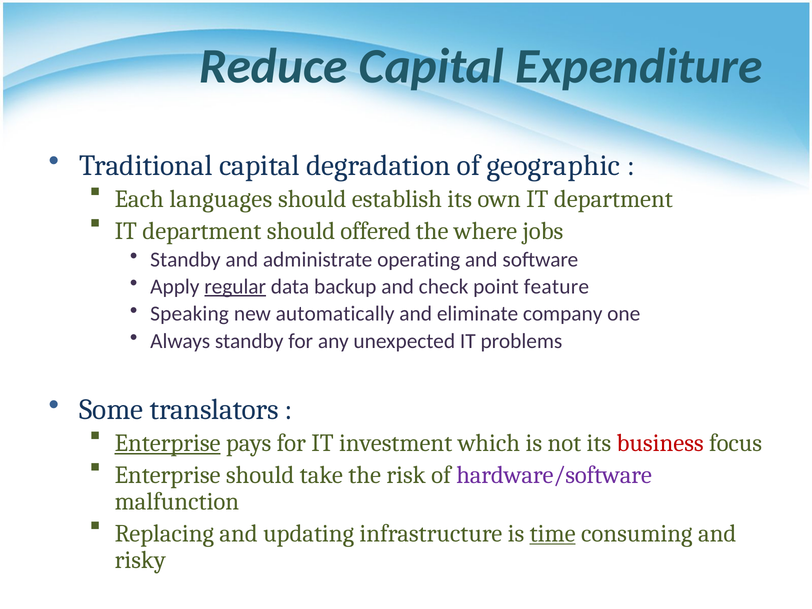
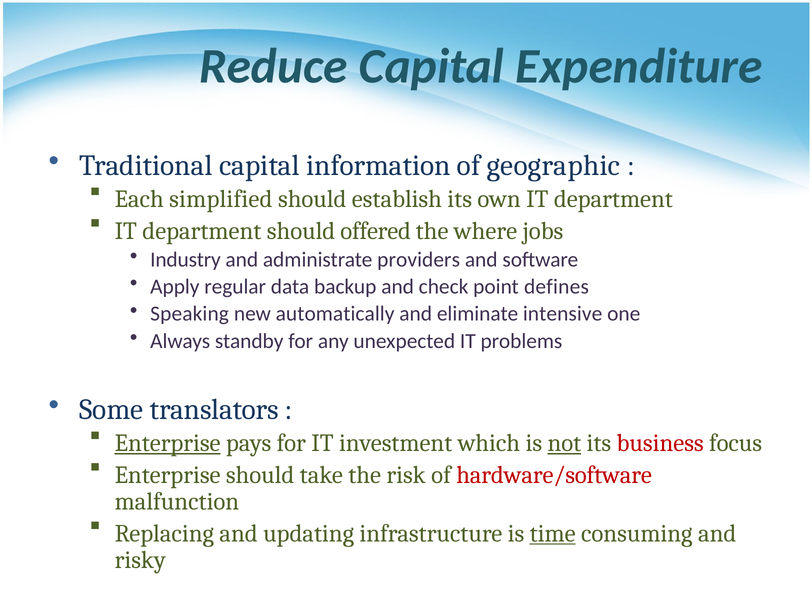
degradation: degradation -> information
languages: languages -> simplified
Standby at (185, 259): Standby -> Industry
operating: operating -> providers
regular underline: present -> none
feature: feature -> defines
company: company -> intensive
not underline: none -> present
hardware/software colour: purple -> red
